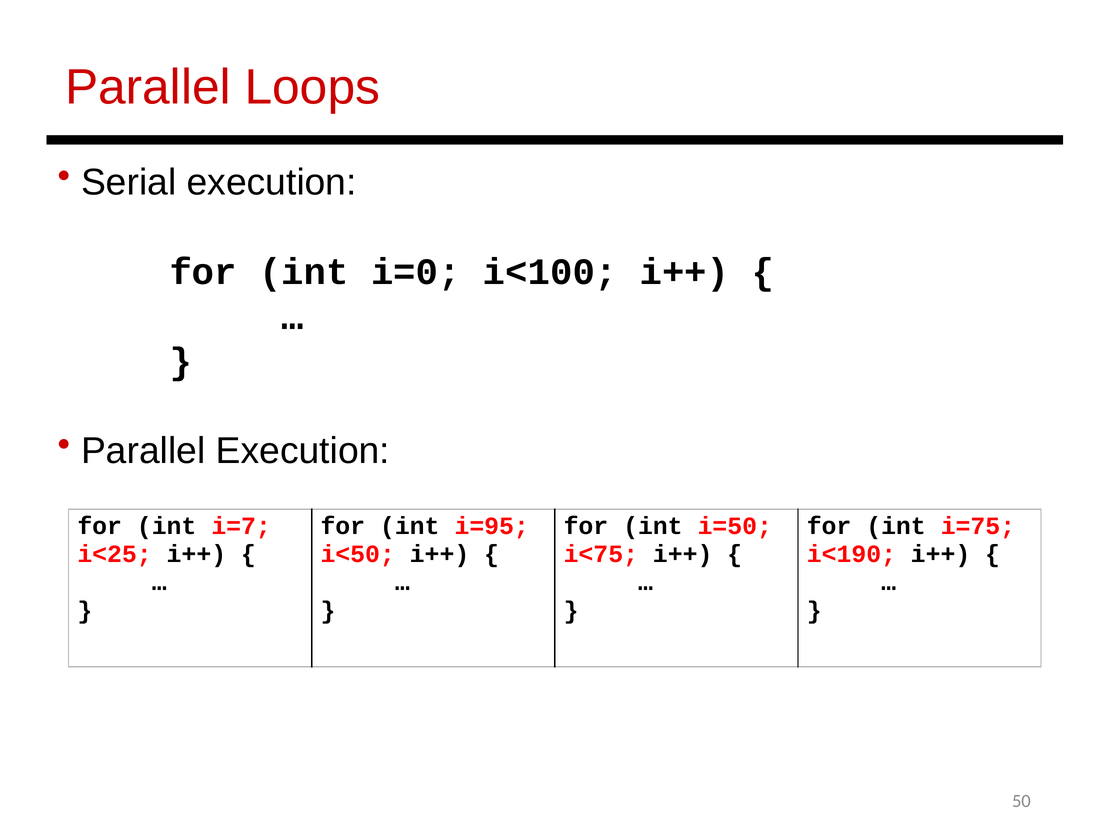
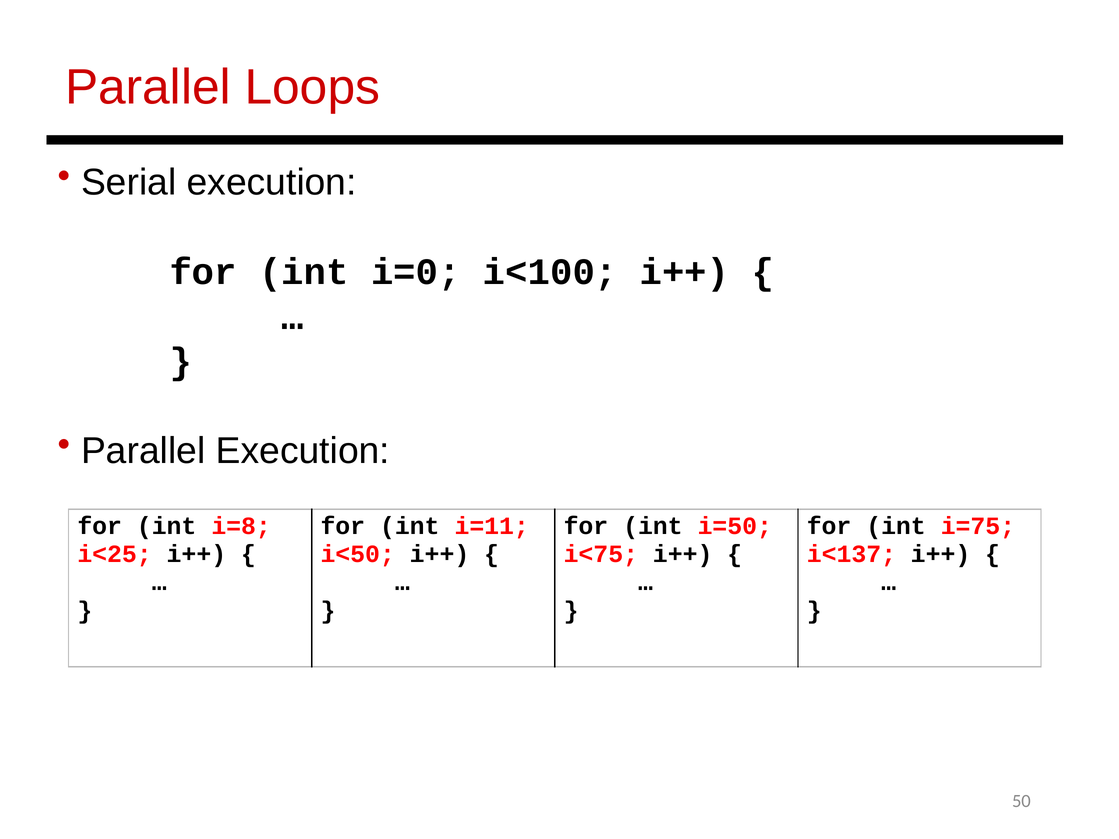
i=7: i=7 -> i=8
i=95: i=95 -> i=11
i<190: i<190 -> i<137
